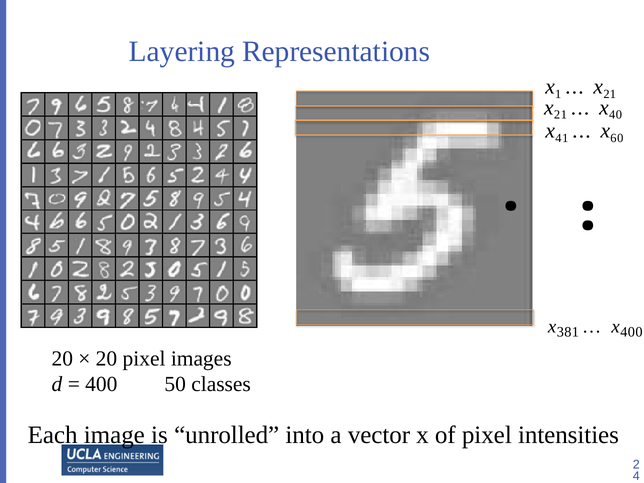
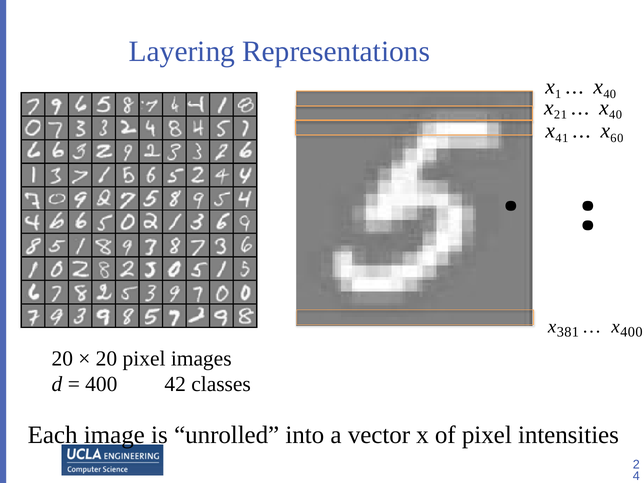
21 at (610, 94): 21 -> 40
50: 50 -> 42
